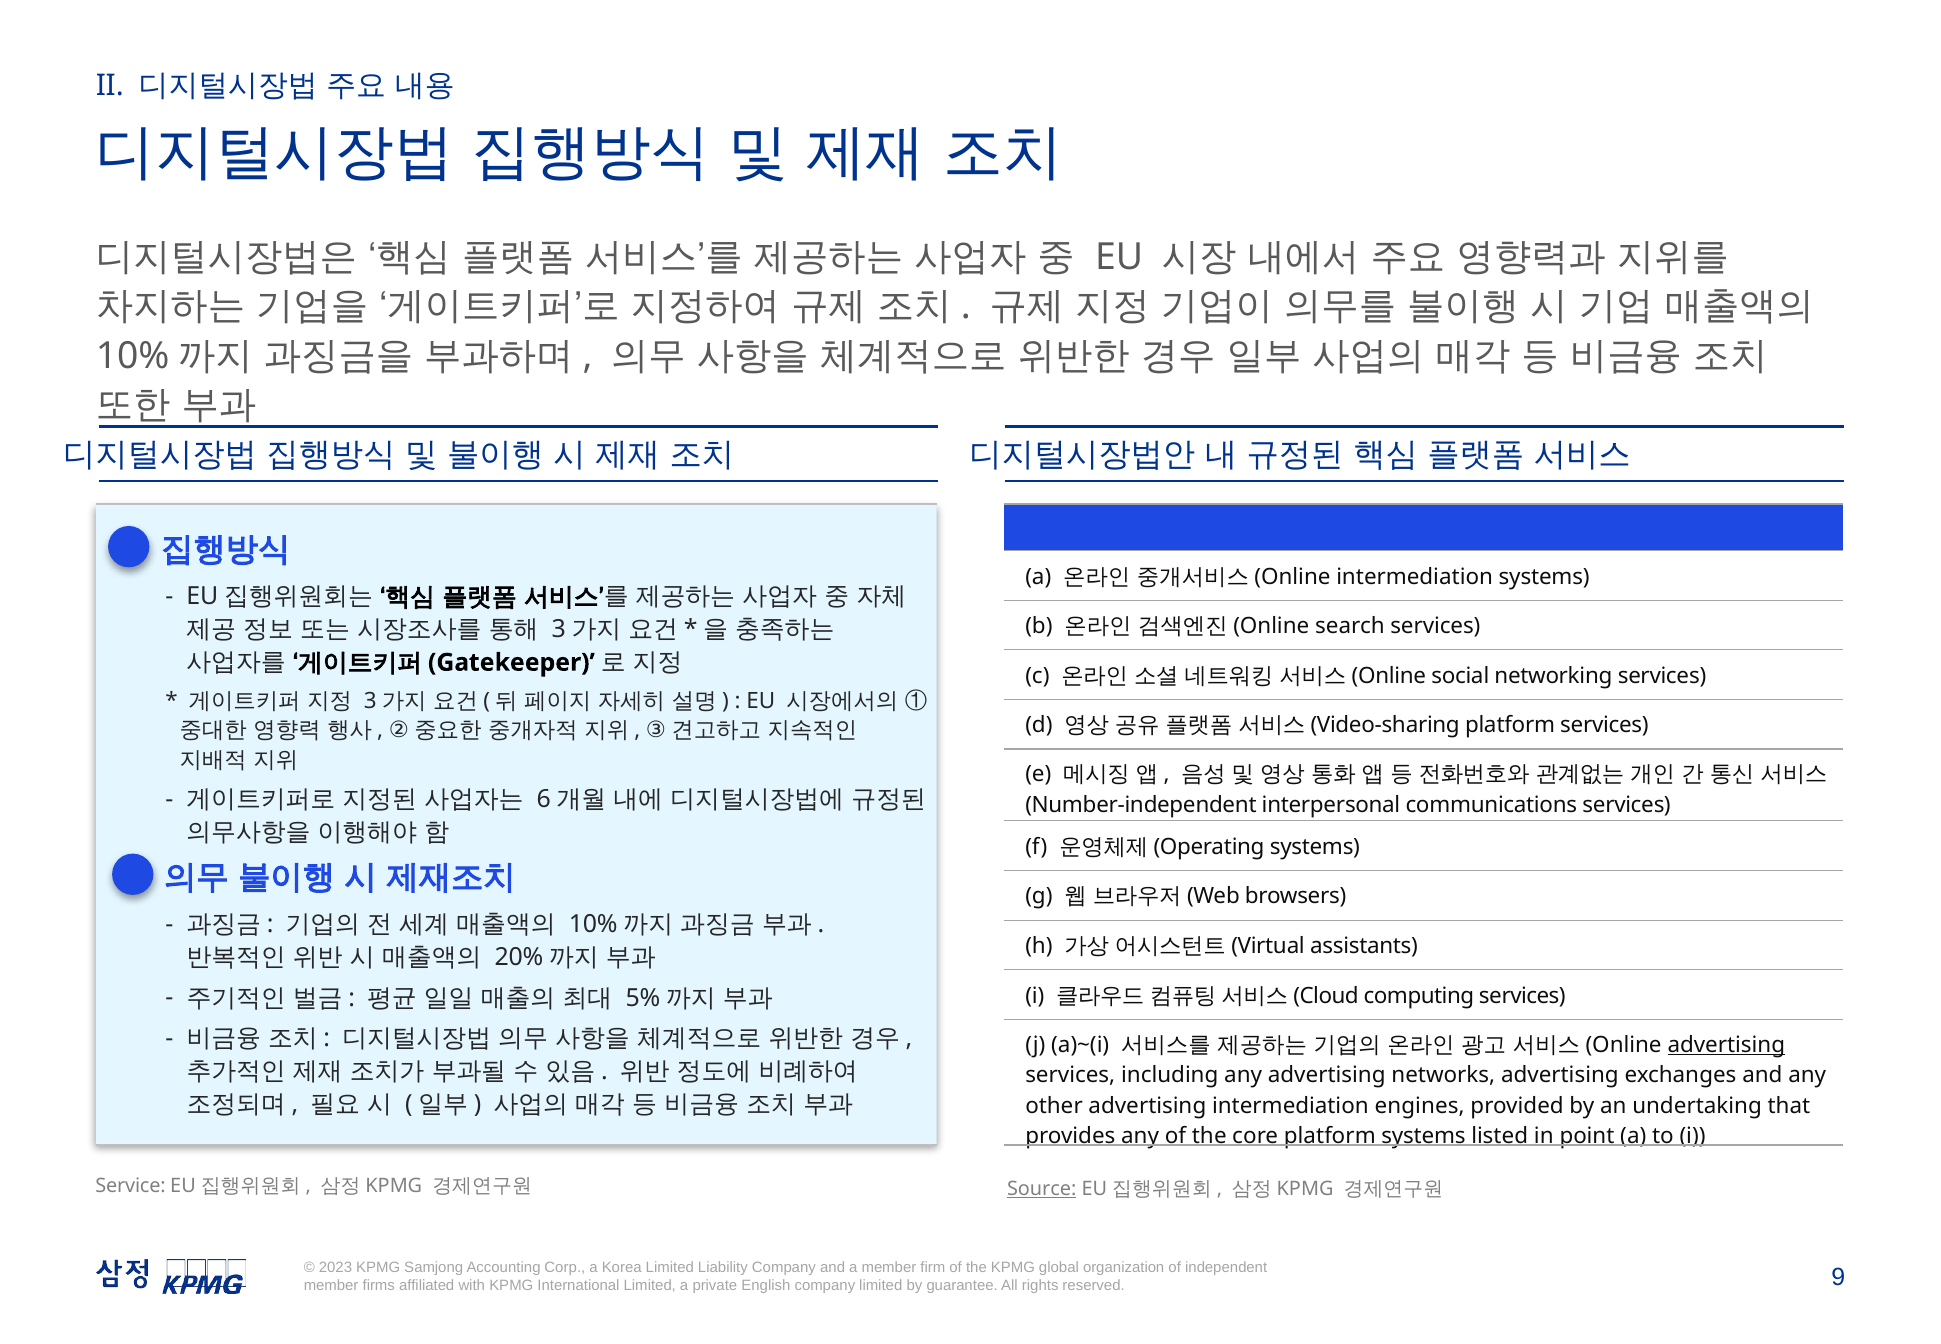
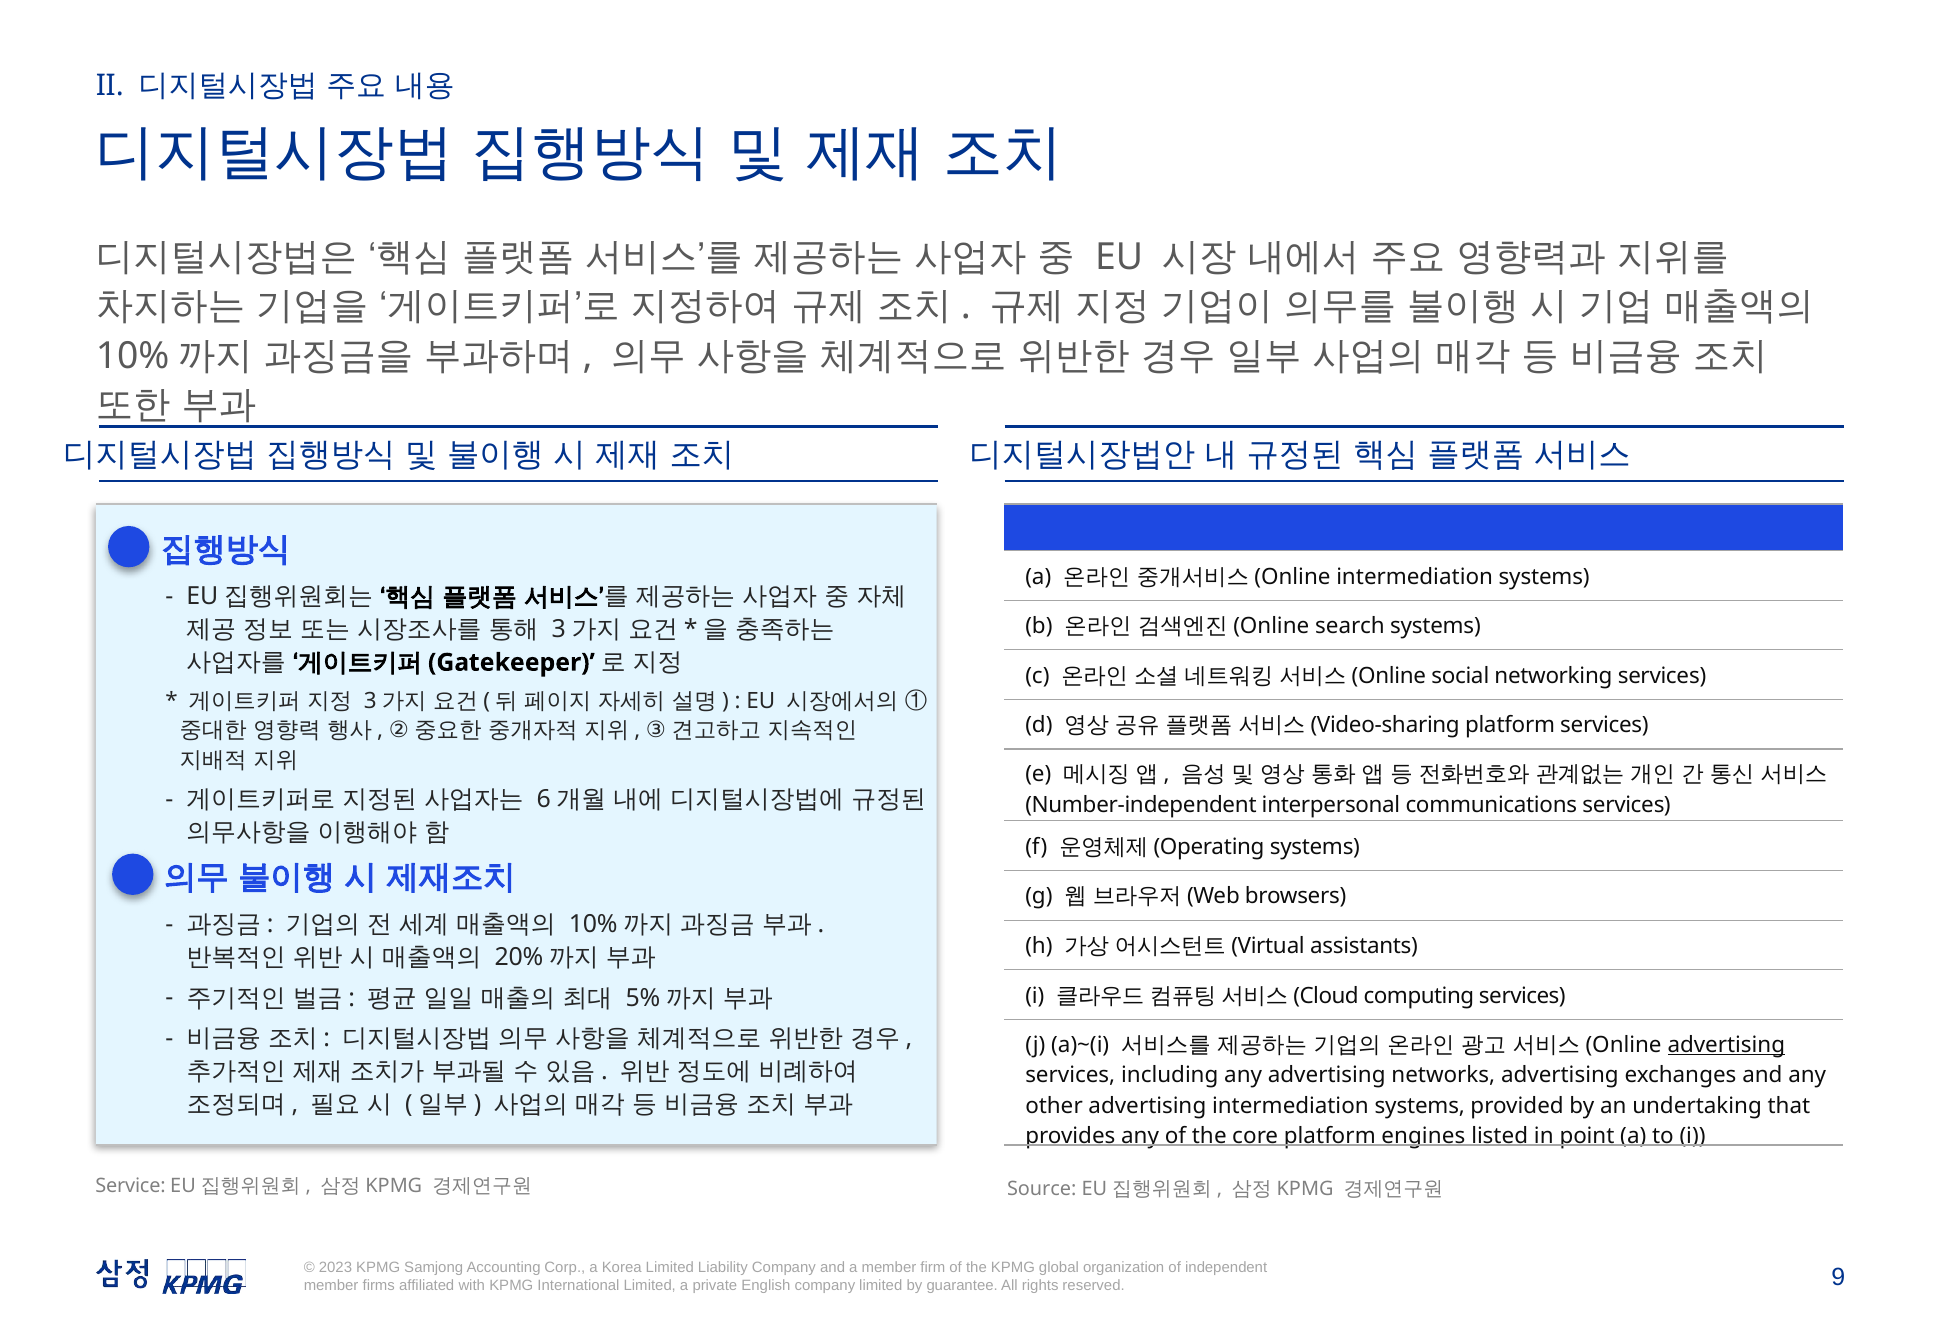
search services: services -> systems
advertising intermediation engines: engines -> systems
platform systems: systems -> engines
Source underline: present -> none
